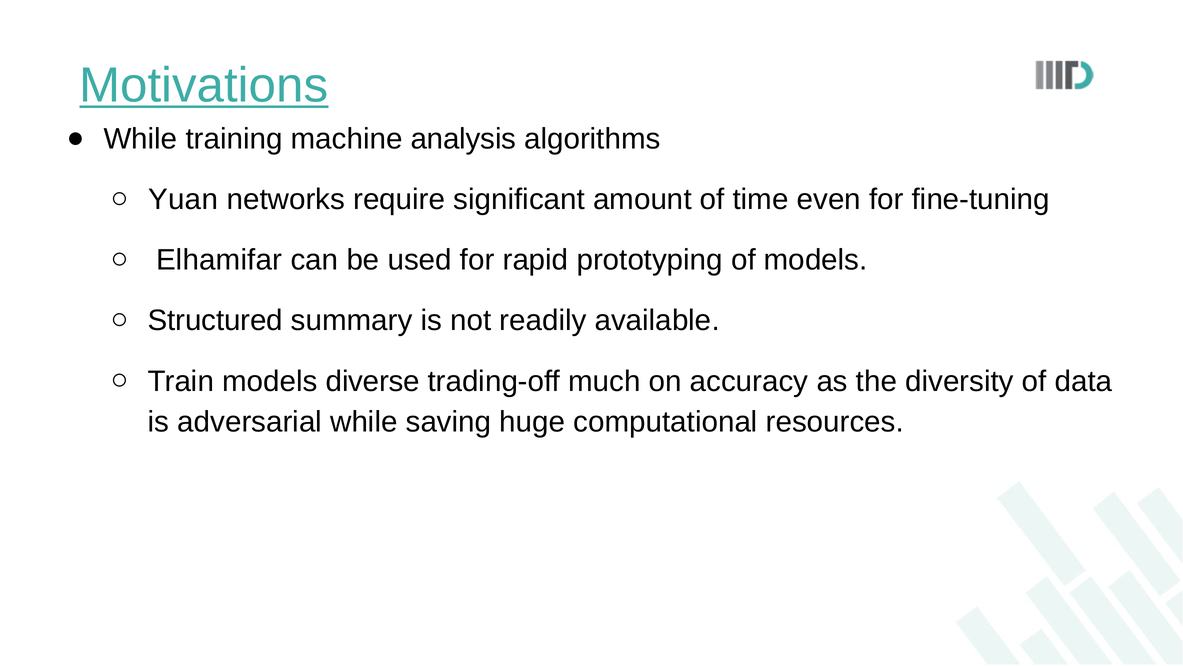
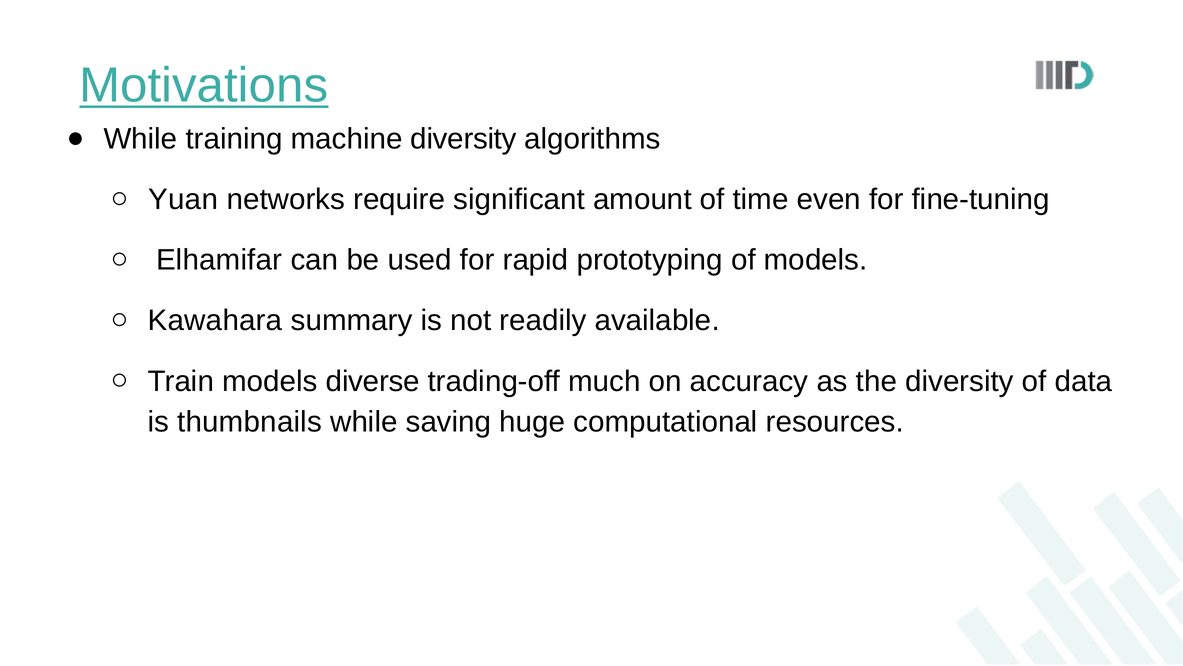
machine analysis: analysis -> diversity
Structured: Structured -> Kawahara
adversarial: adversarial -> thumbnails
